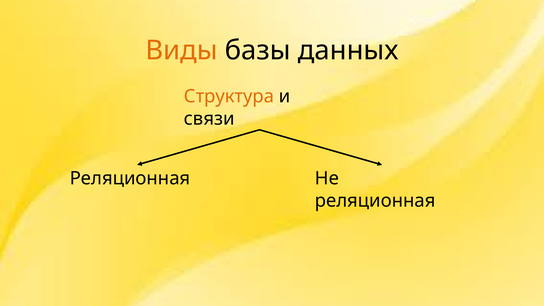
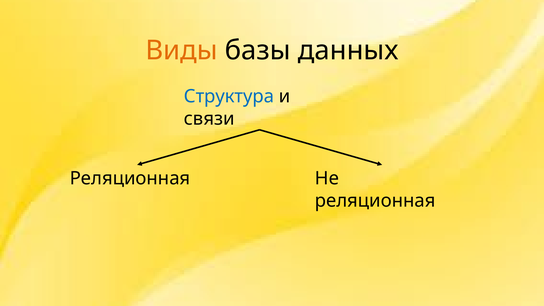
Структура colour: orange -> blue
